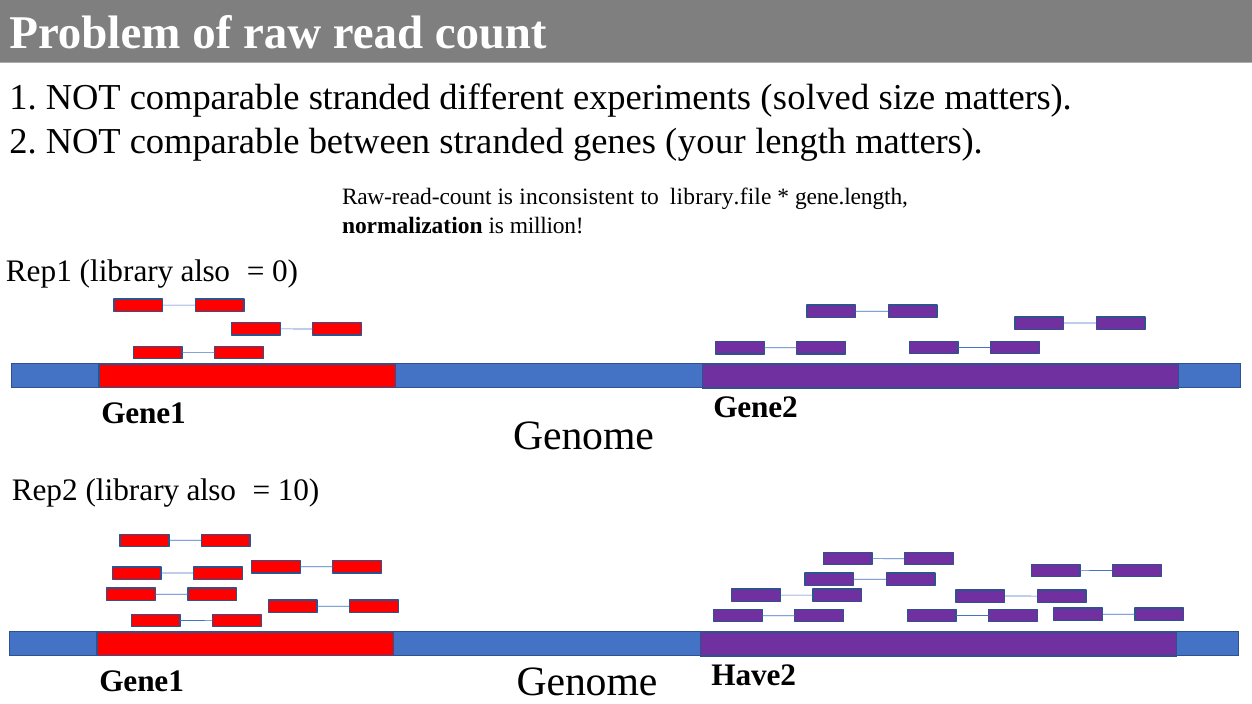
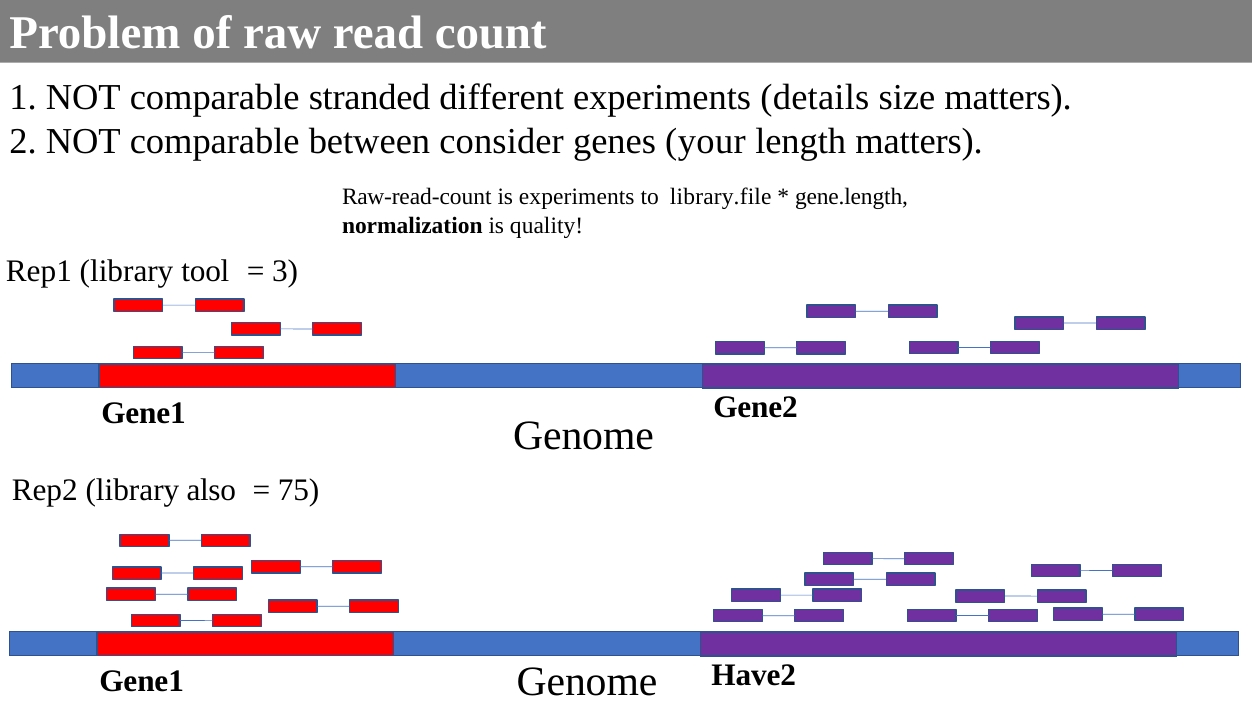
solved: solved -> details
between stranded: stranded -> consider
is inconsistent: inconsistent -> experiments
million: million -> quality
Rep1 library also: also -> tool
0: 0 -> 3
10: 10 -> 75
